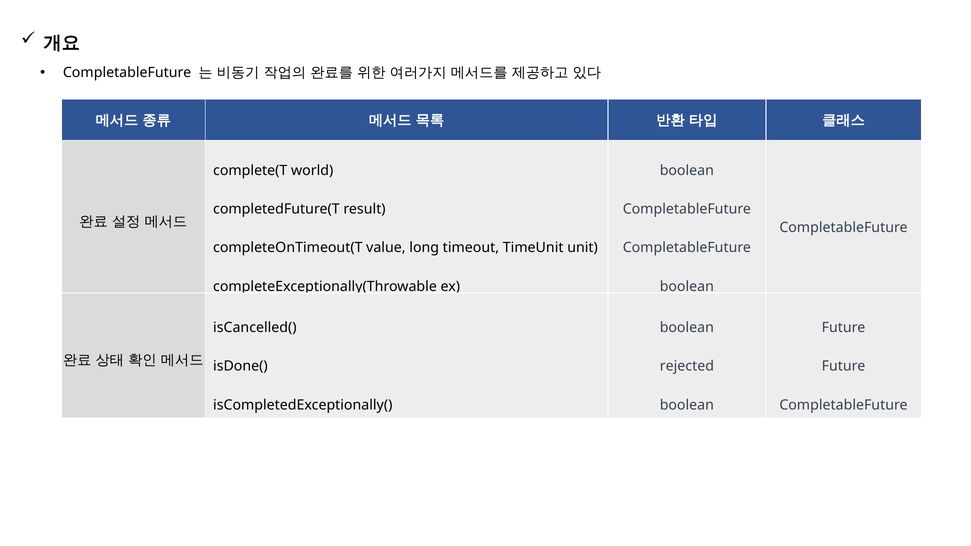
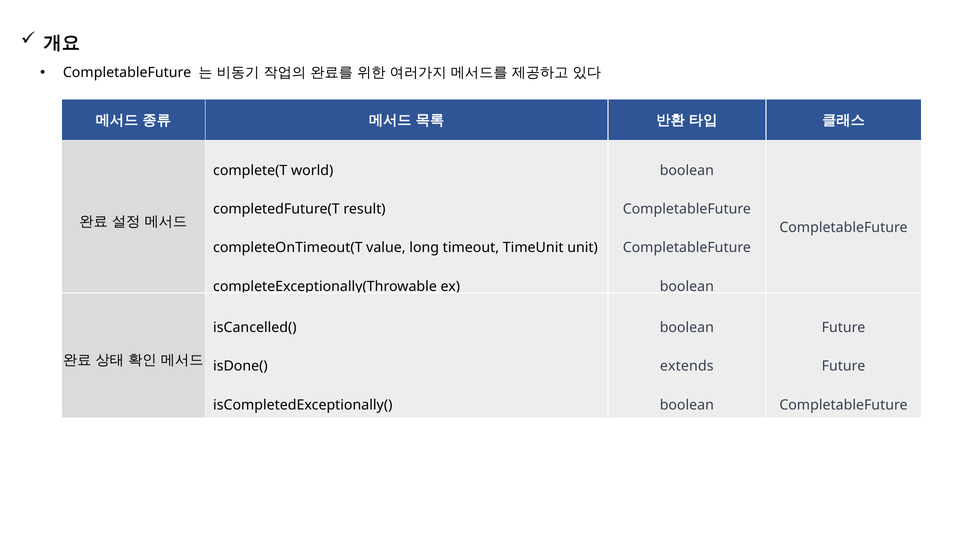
rejected: rejected -> extends
